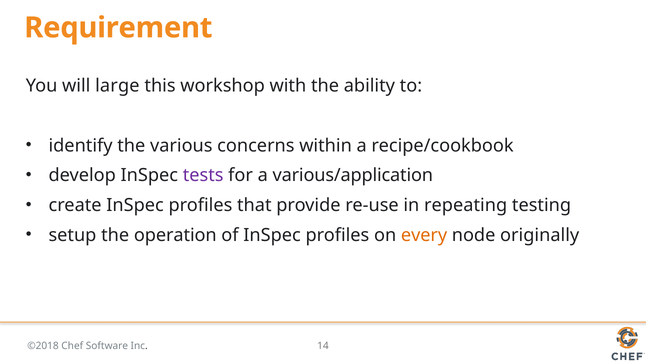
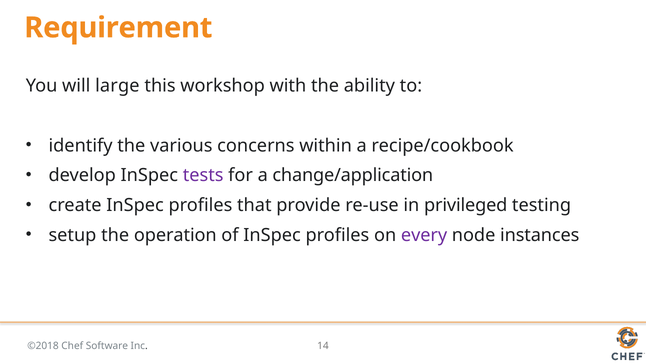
various/application: various/application -> change/application
repeating: repeating -> privileged
every colour: orange -> purple
originally: originally -> instances
